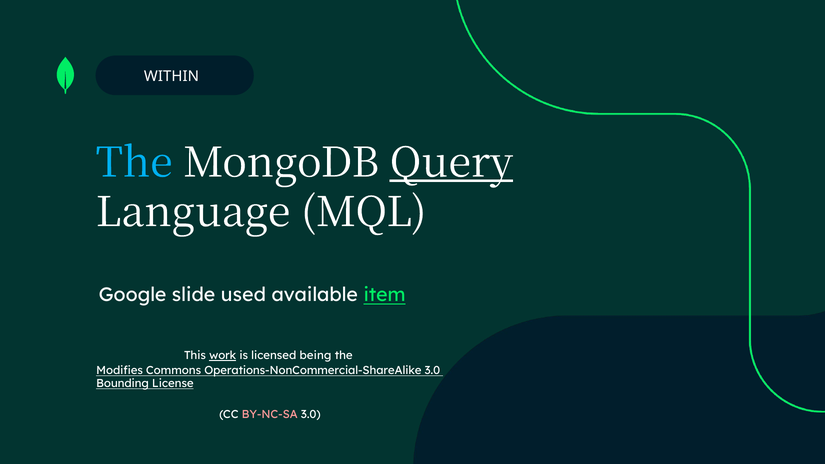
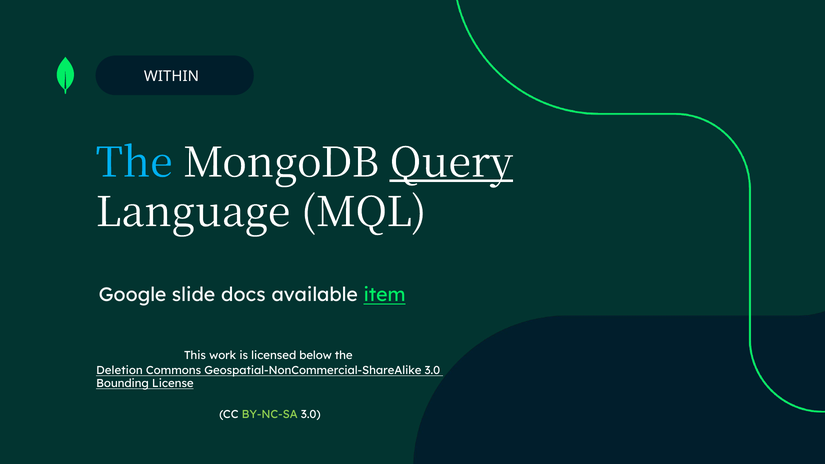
used: used -> docs
work underline: present -> none
being: being -> below
Modifies: Modifies -> Deletion
Operations-NonCommercial-ShareAlike: Operations-NonCommercial-ShareAlike -> Geospatial-NonCommercial-ShareAlike
BY-NC-SA colour: pink -> light green
